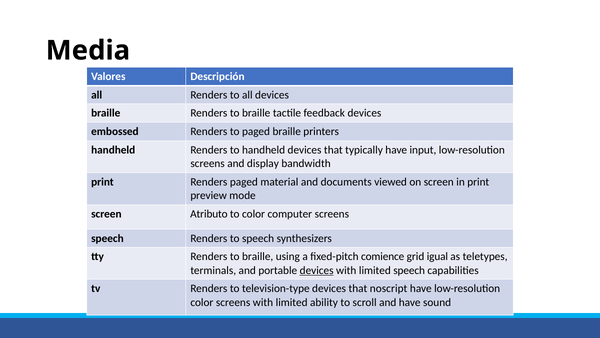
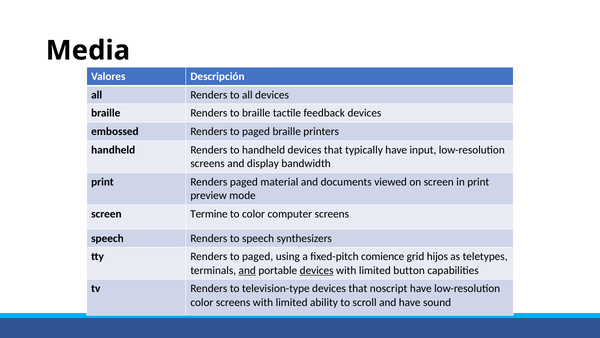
Atributo: Atributo -> Termine
tty Renders to braille: braille -> paged
igual: igual -> hijos
and at (247, 270) underline: none -> present
limited speech: speech -> button
